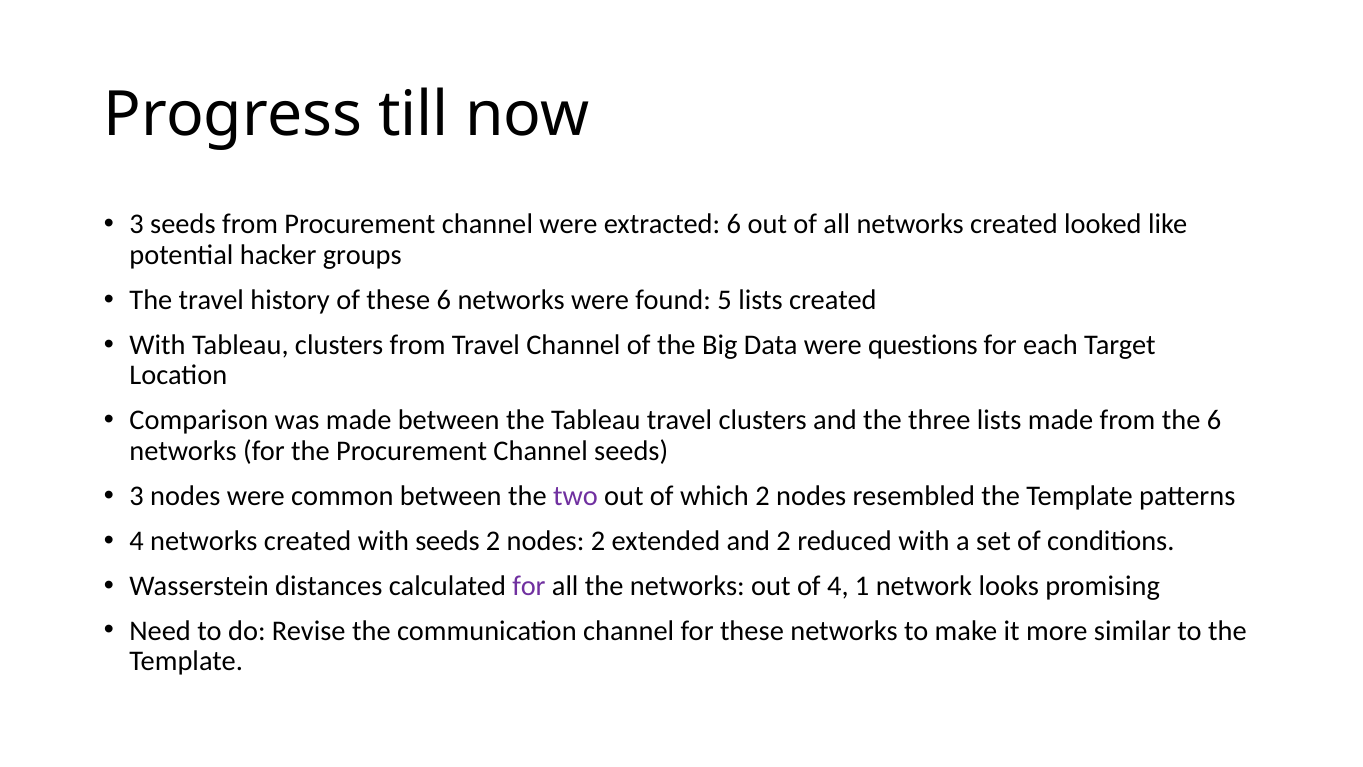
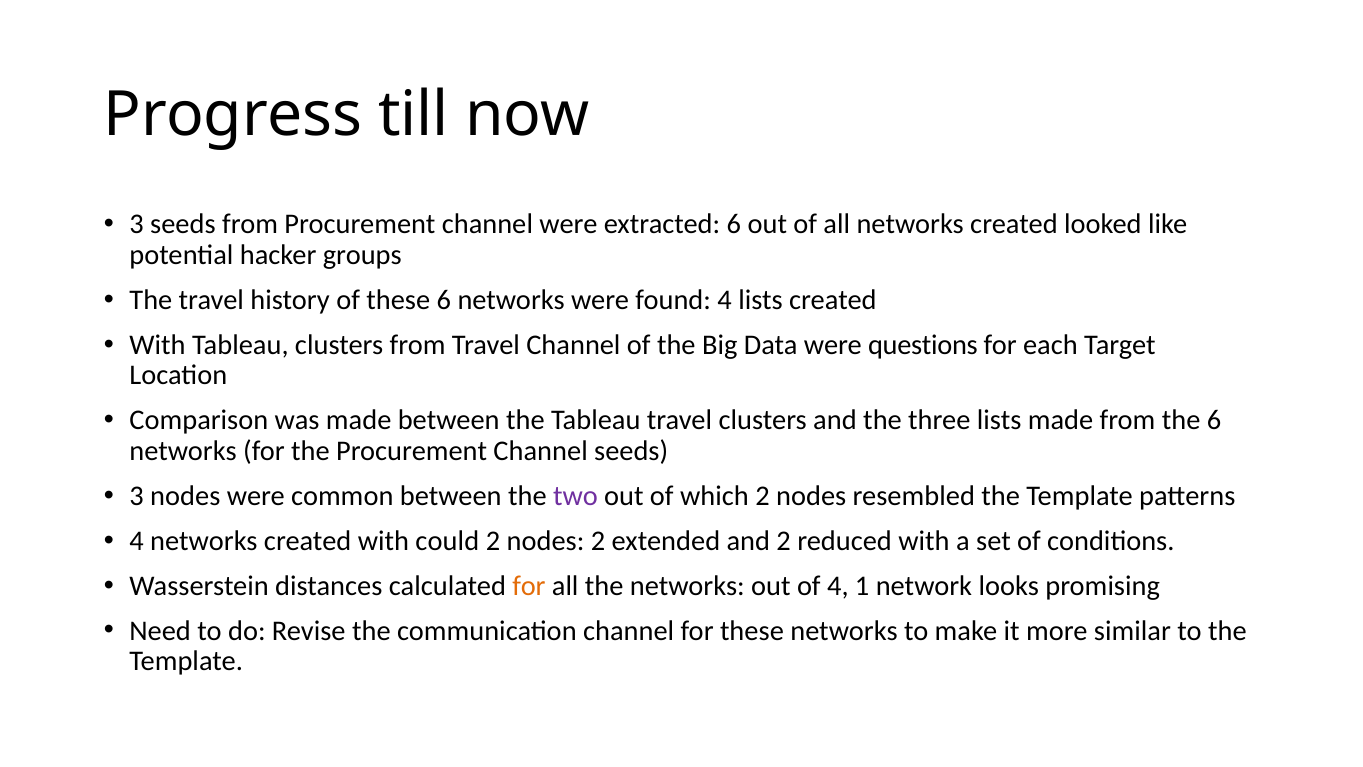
found 5: 5 -> 4
with seeds: seeds -> could
for at (529, 586) colour: purple -> orange
